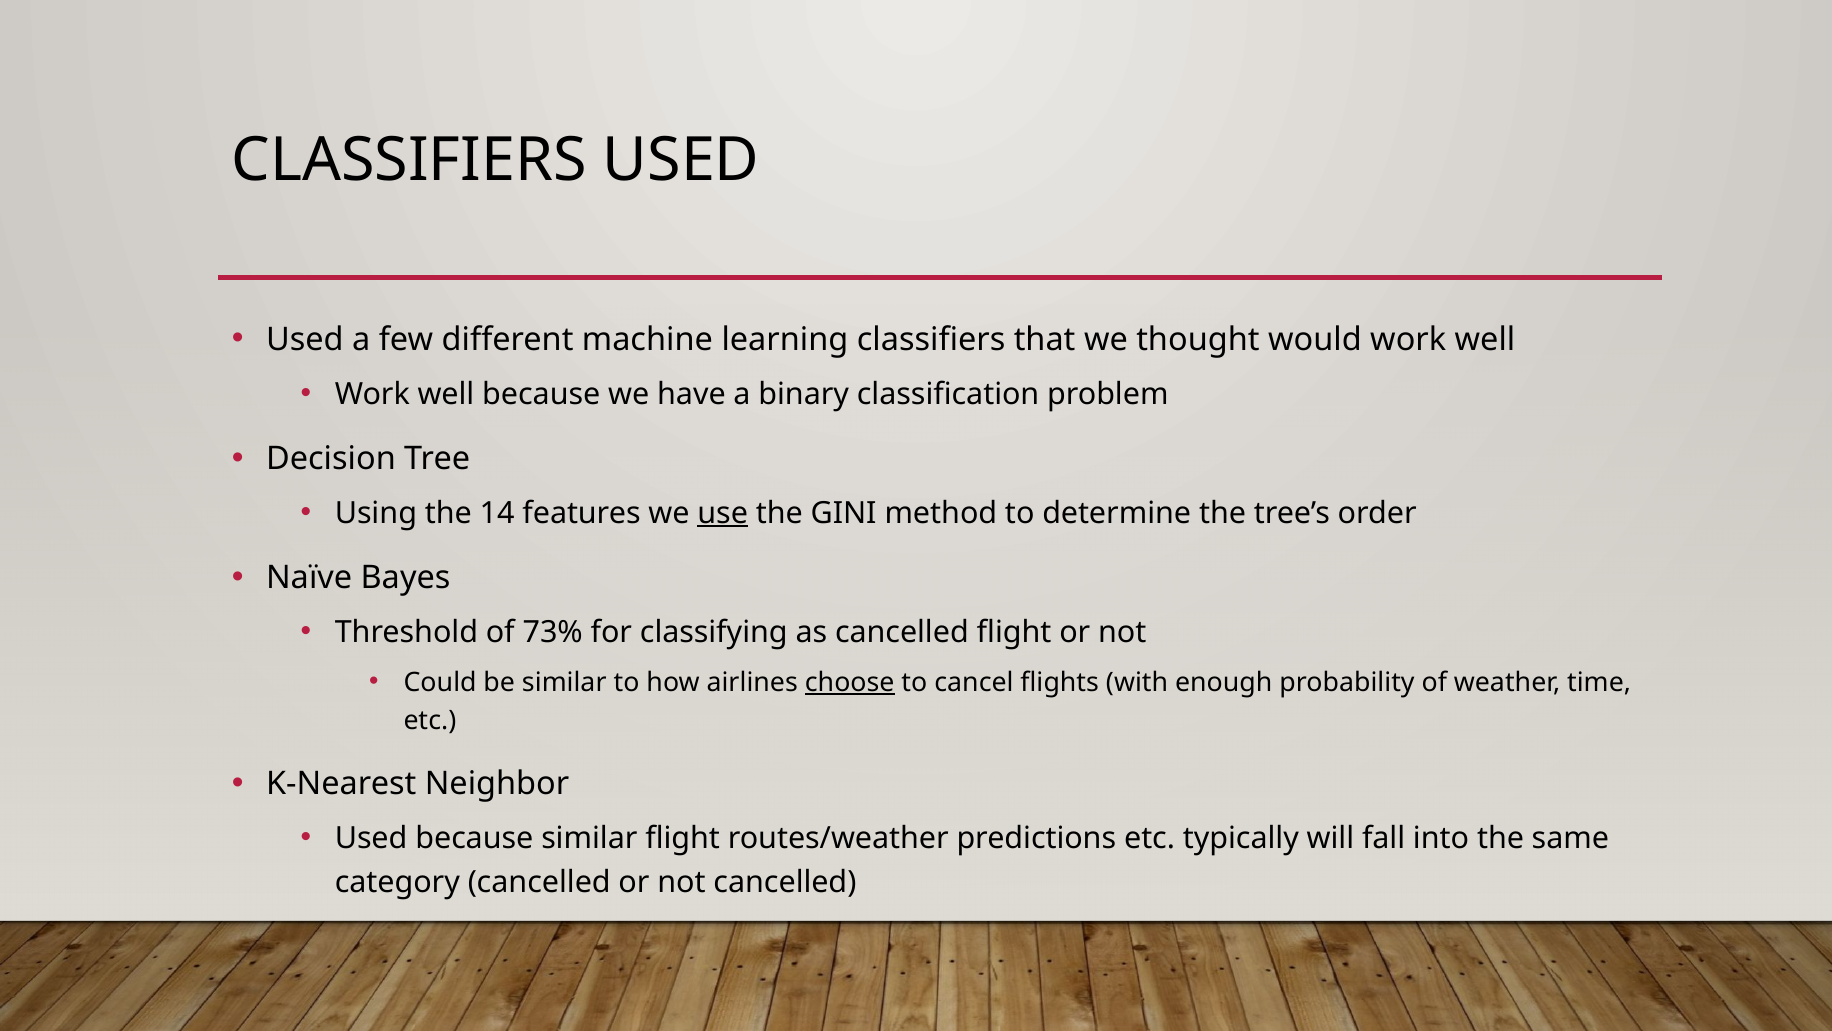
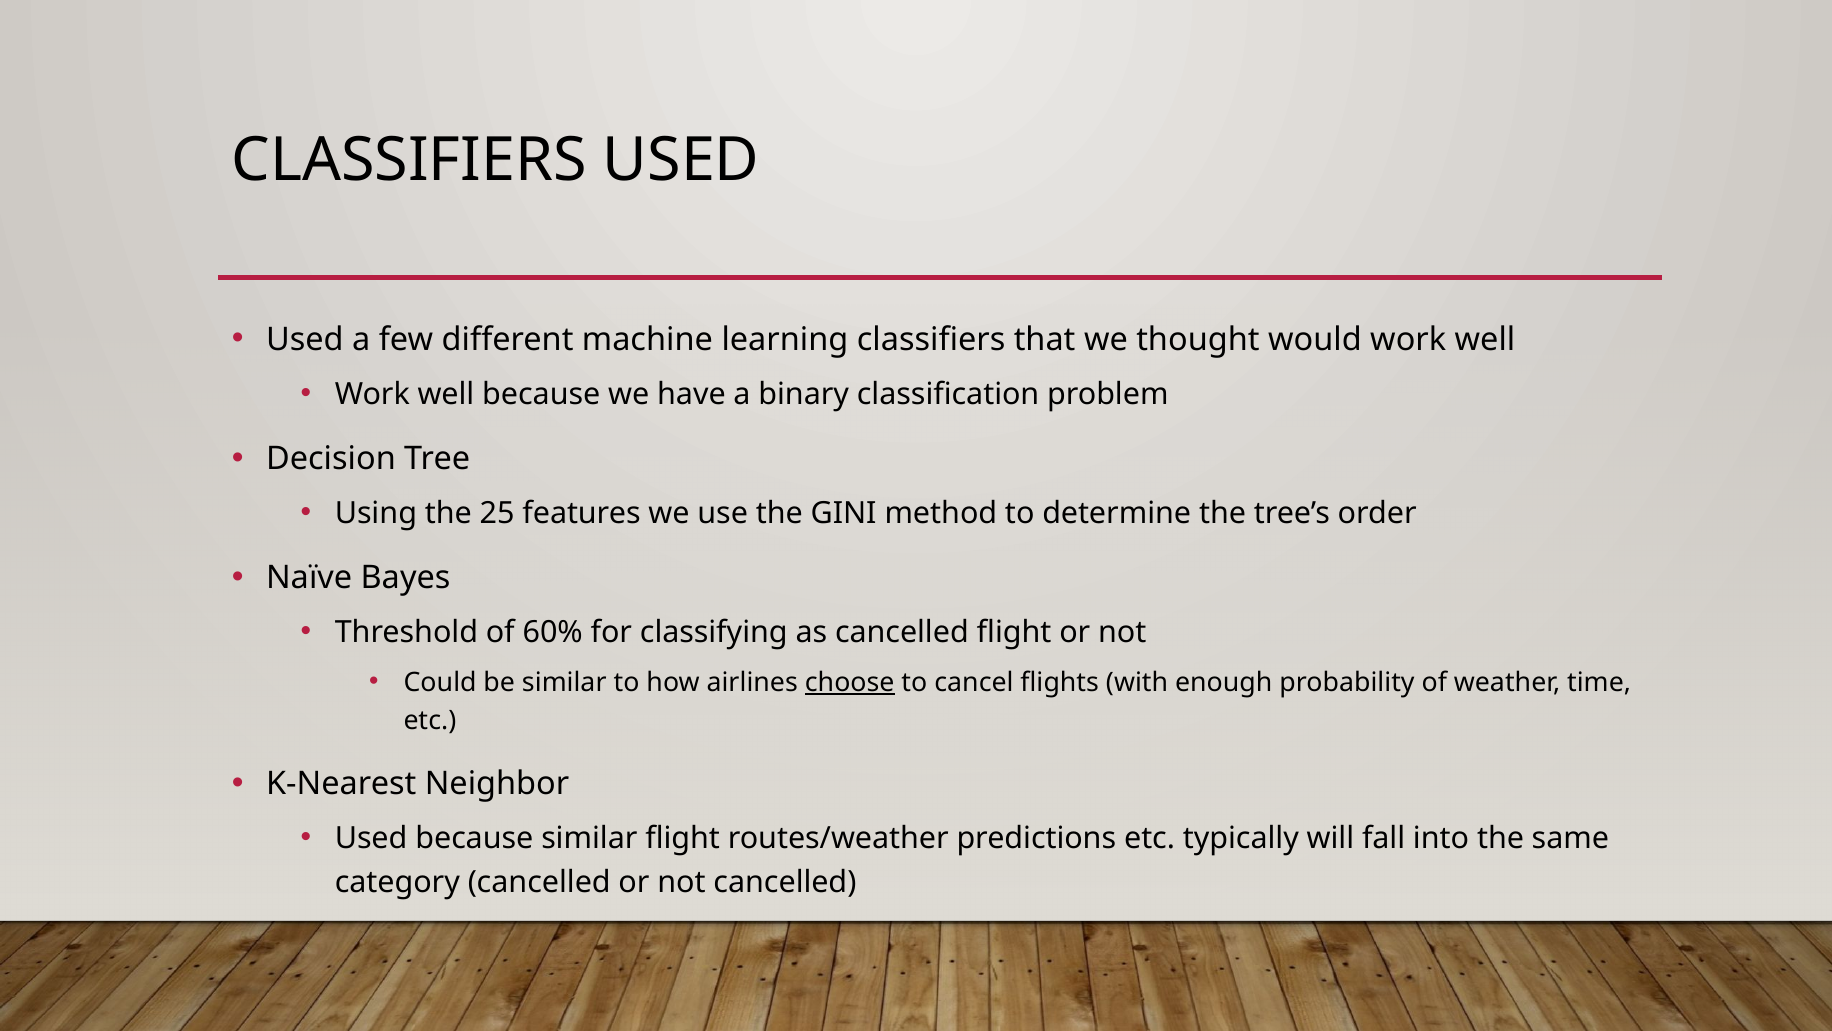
14: 14 -> 25
use underline: present -> none
73%: 73% -> 60%
